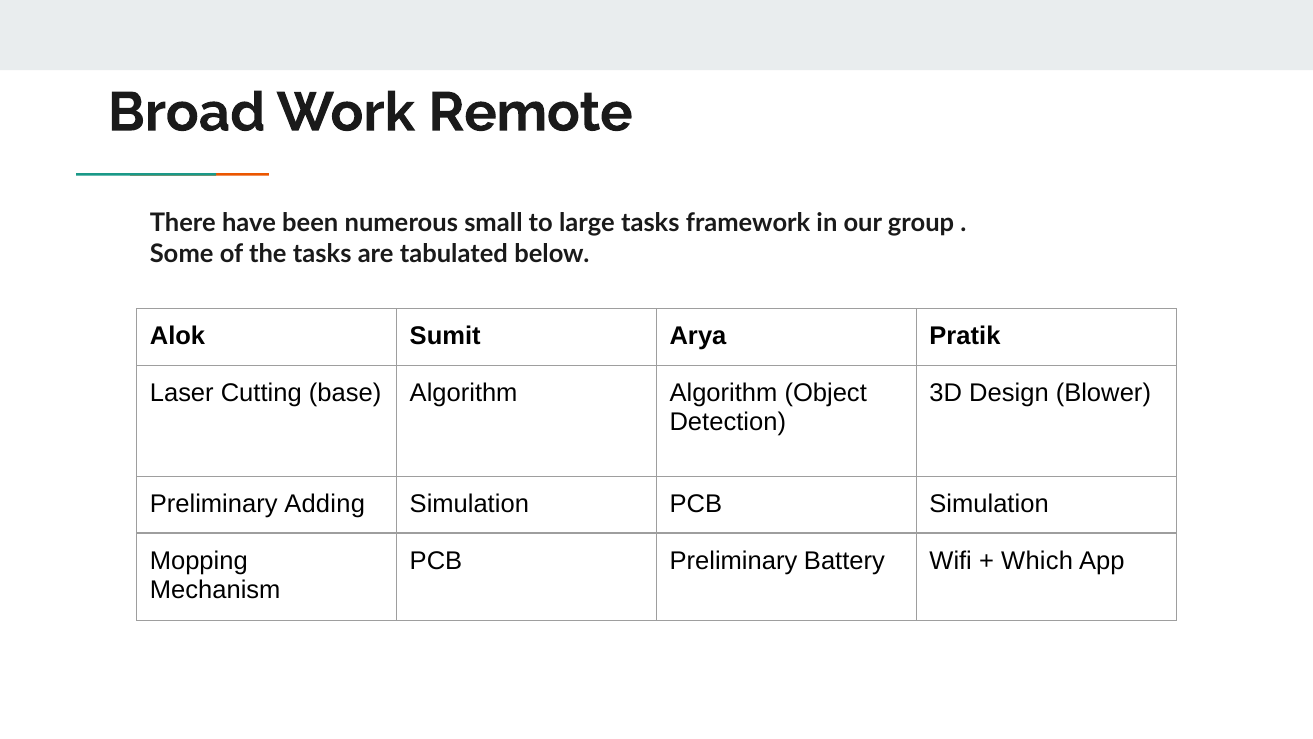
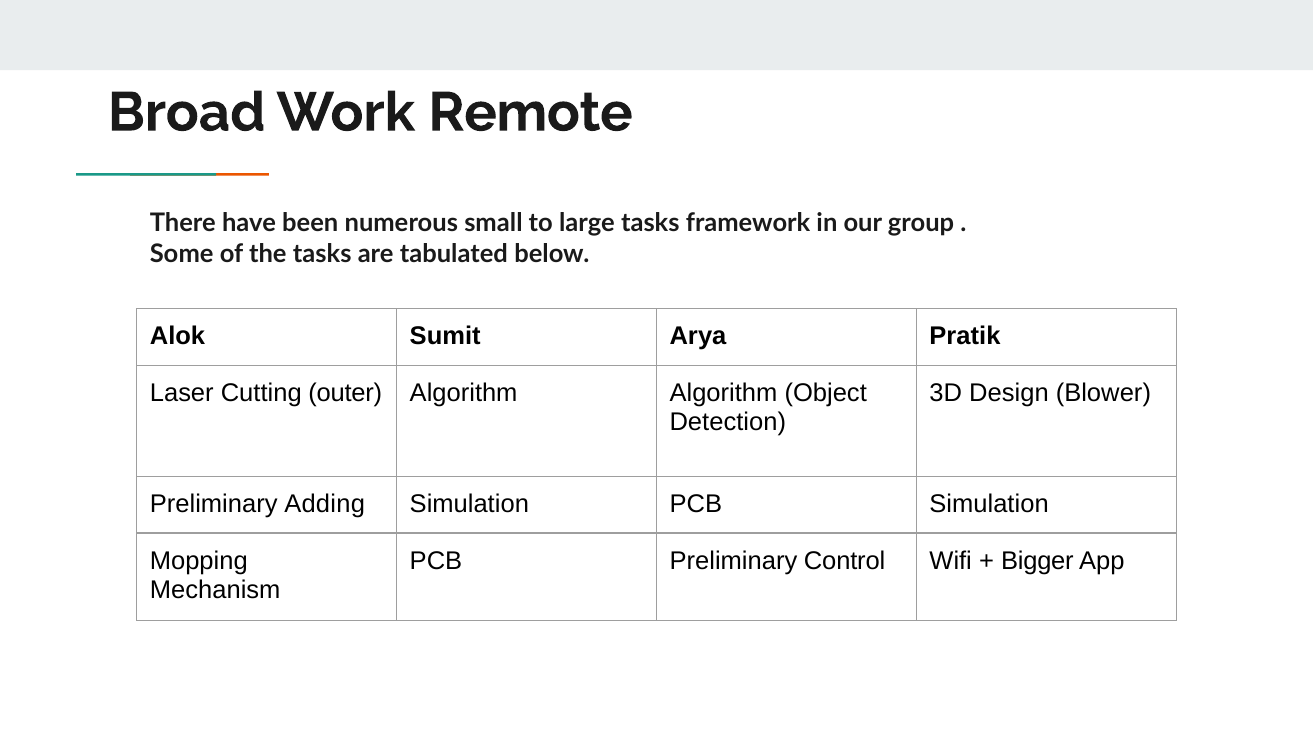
base: base -> outer
Battery: Battery -> Control
Which: Which -> Bigger
